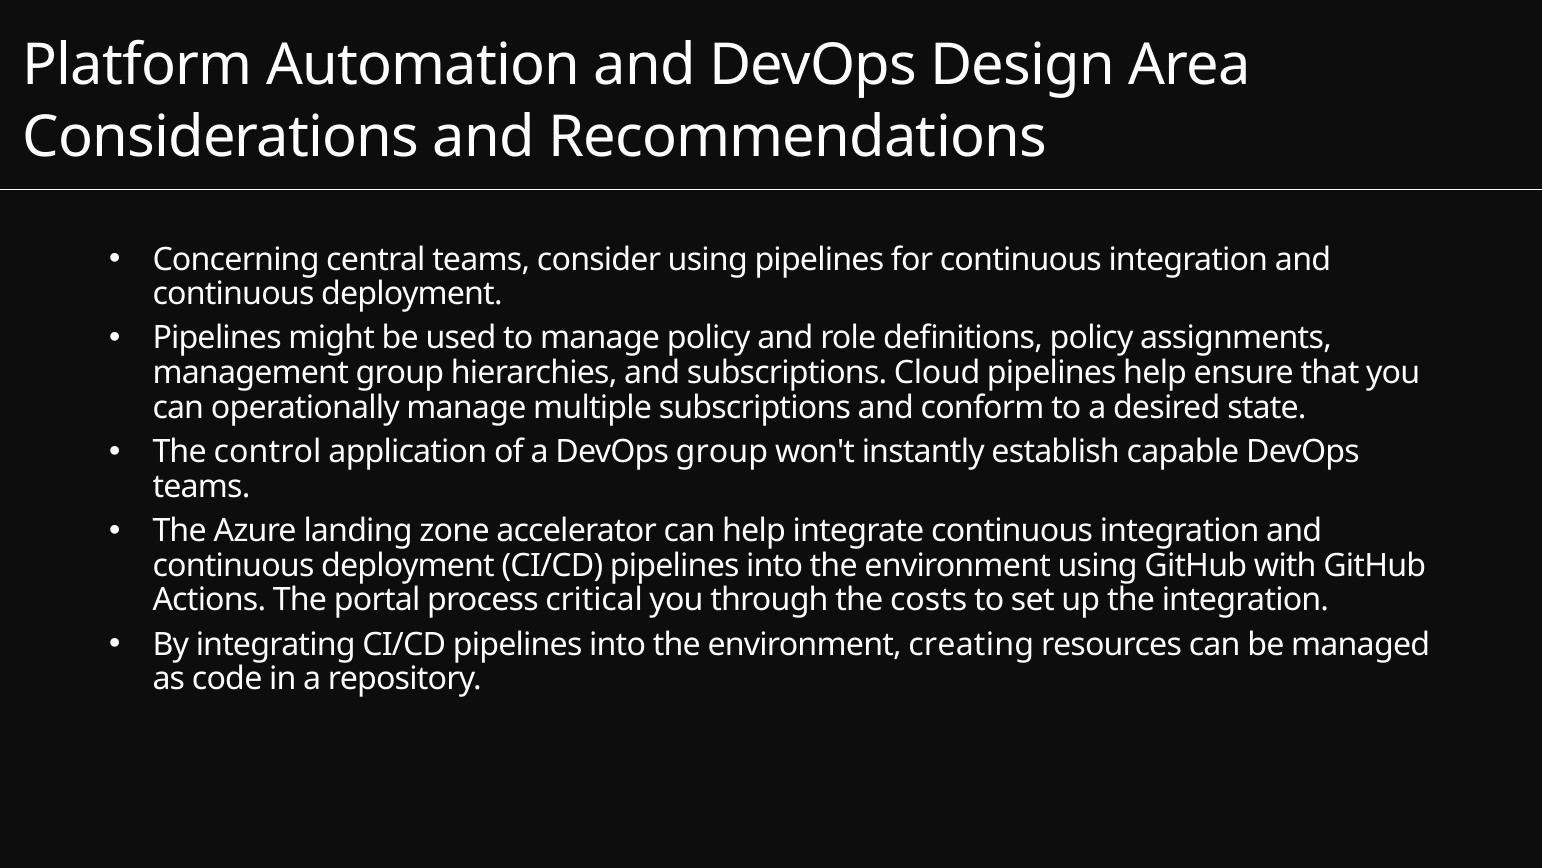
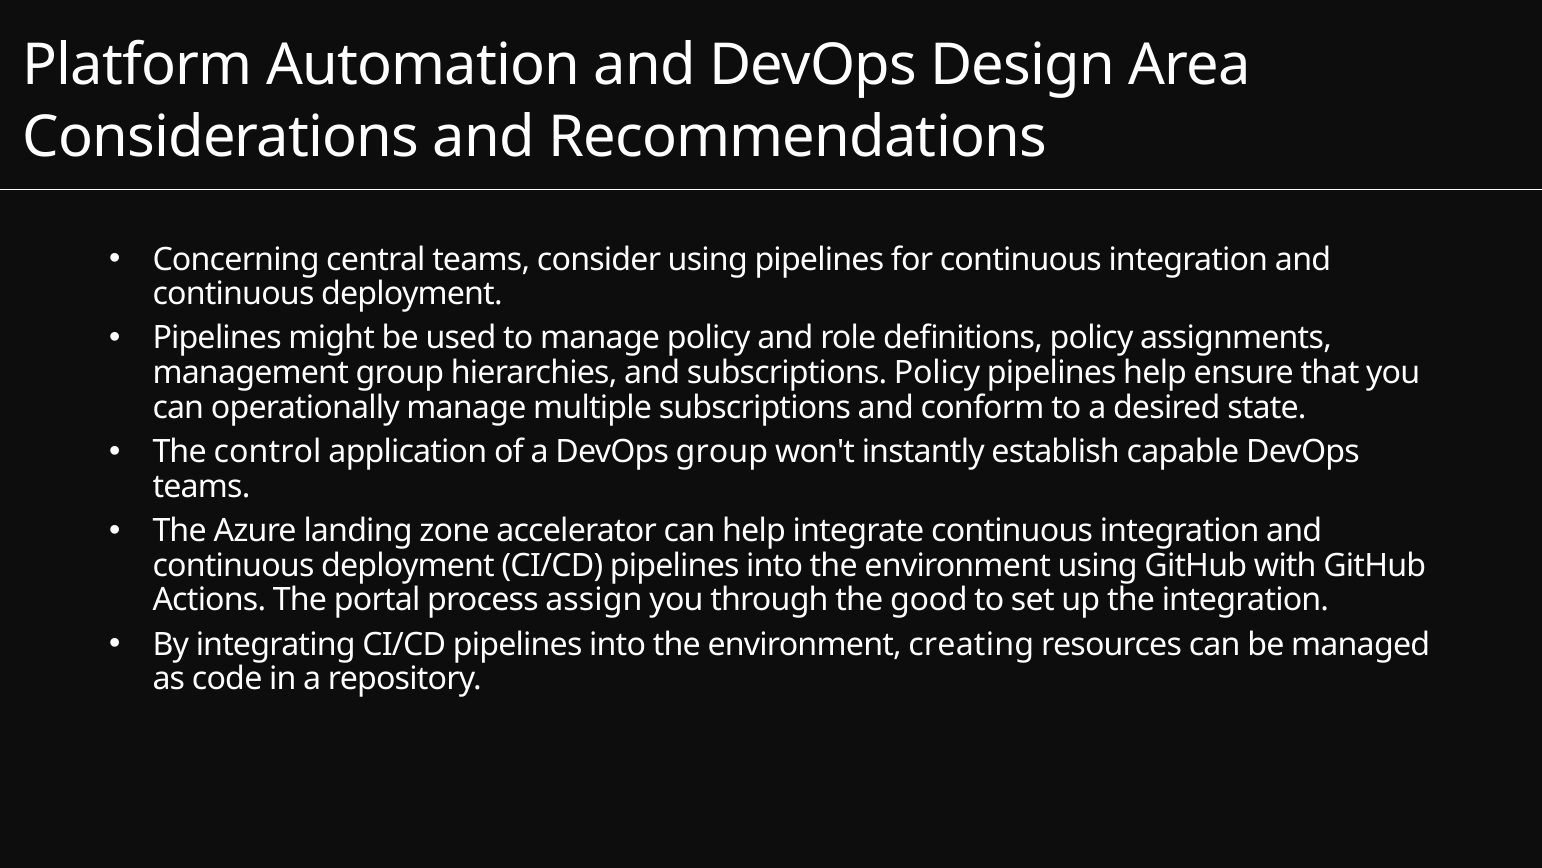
subscriptions Cloud: Cloud -> Policy
critical: critical -> assign
costs: costs -> good
